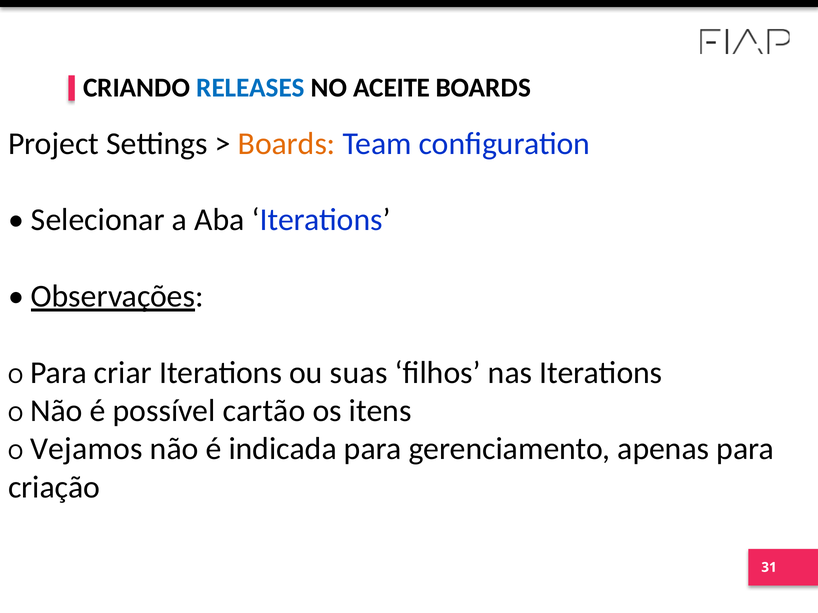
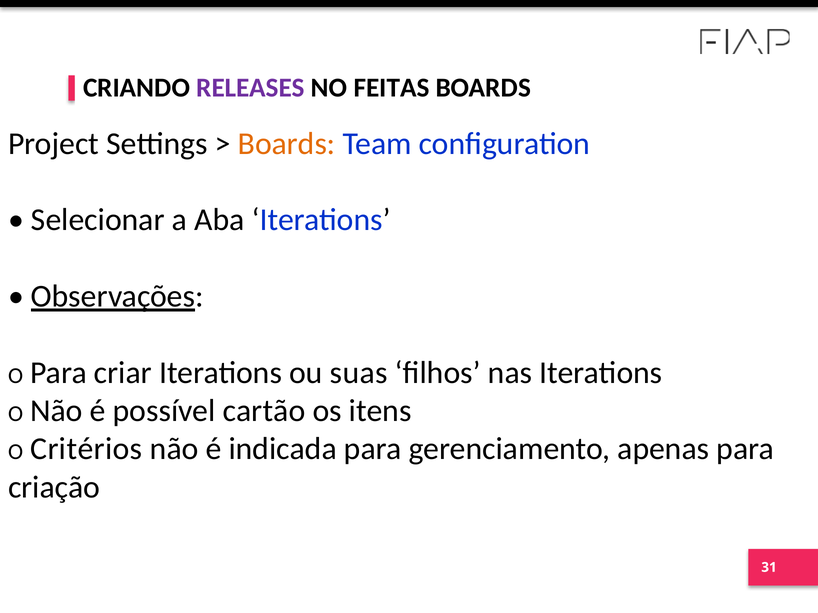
RELEASES colour: blue -> purple
ACEITE: ACEITE -> FEITAS
Vejamos: Vejamos -> Critérios
